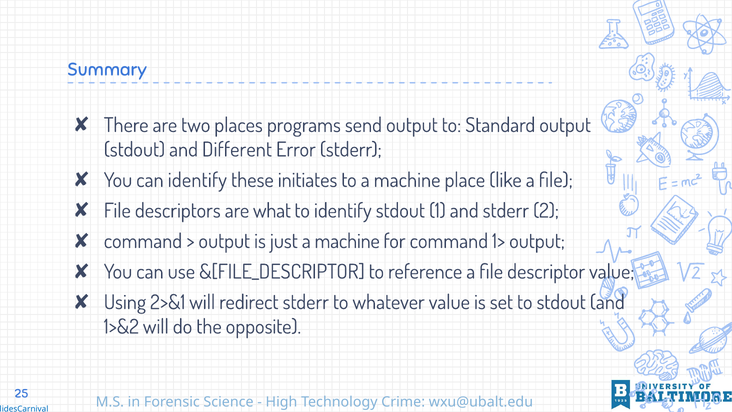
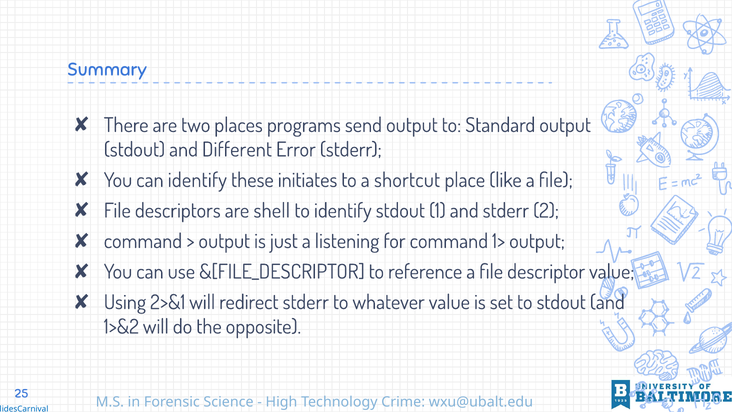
to a machine: machine -> shortcut
what: what -> shell
just a machine: machine -> listening
